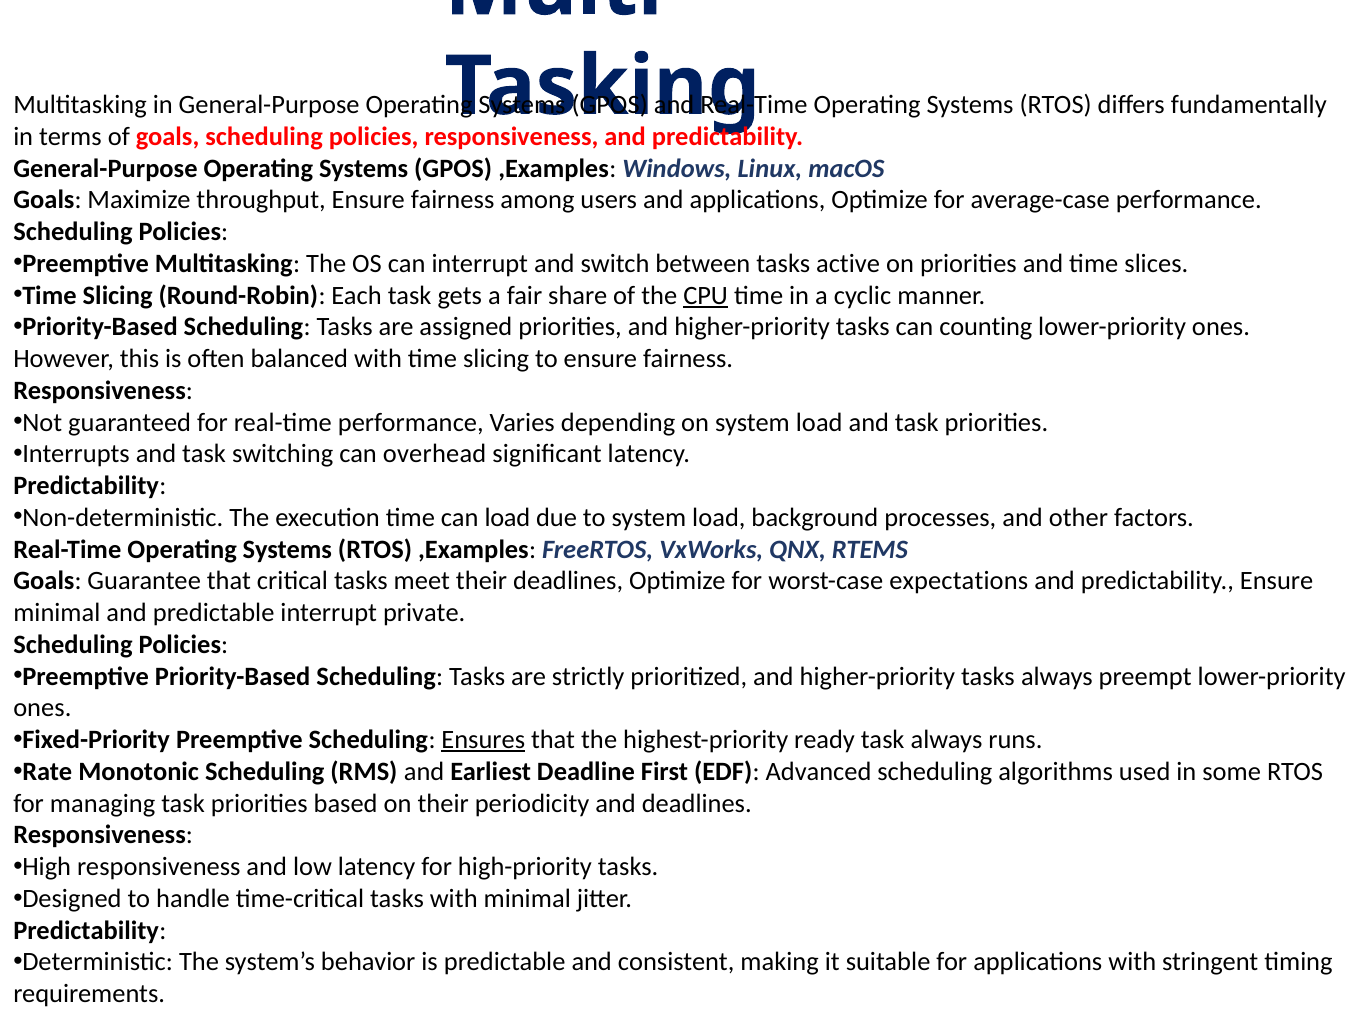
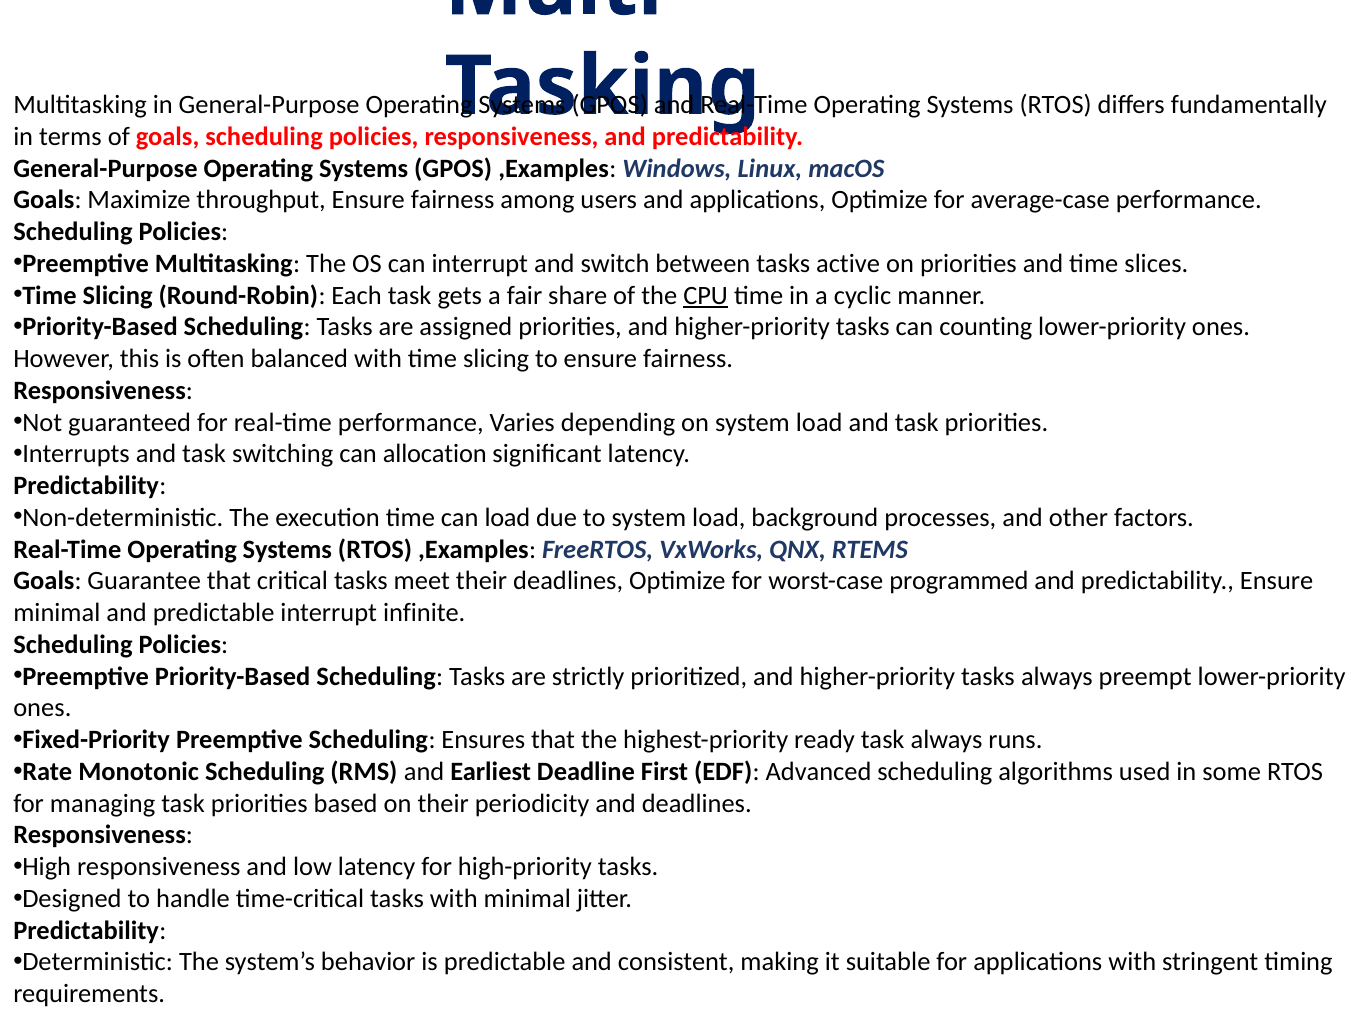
overhead: overhead -> allocation
expectations: expectations -> programmed
private: private -> infinite
Ensures underline: present -> none
